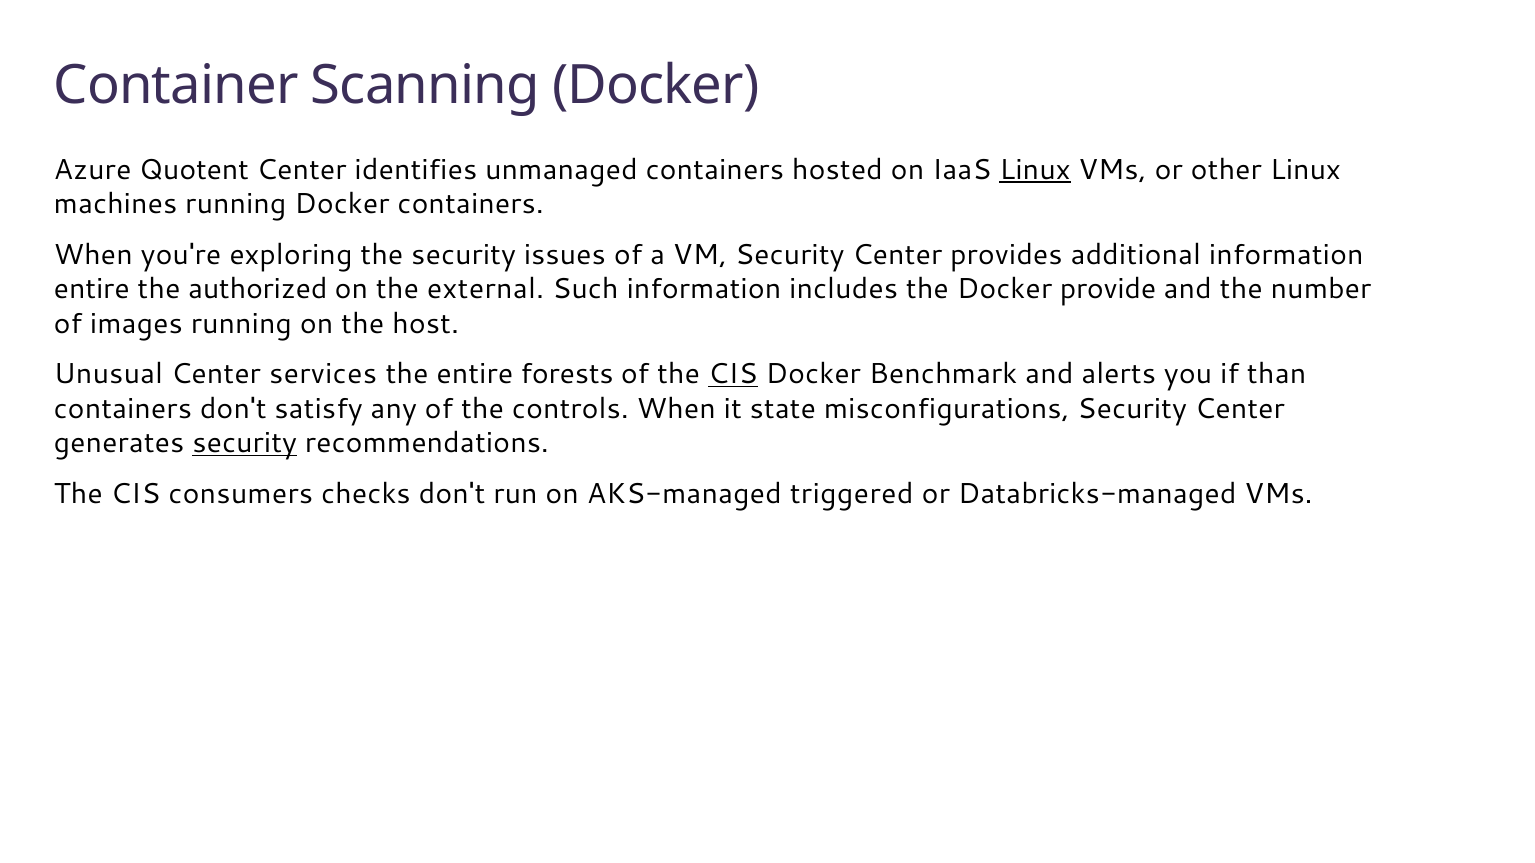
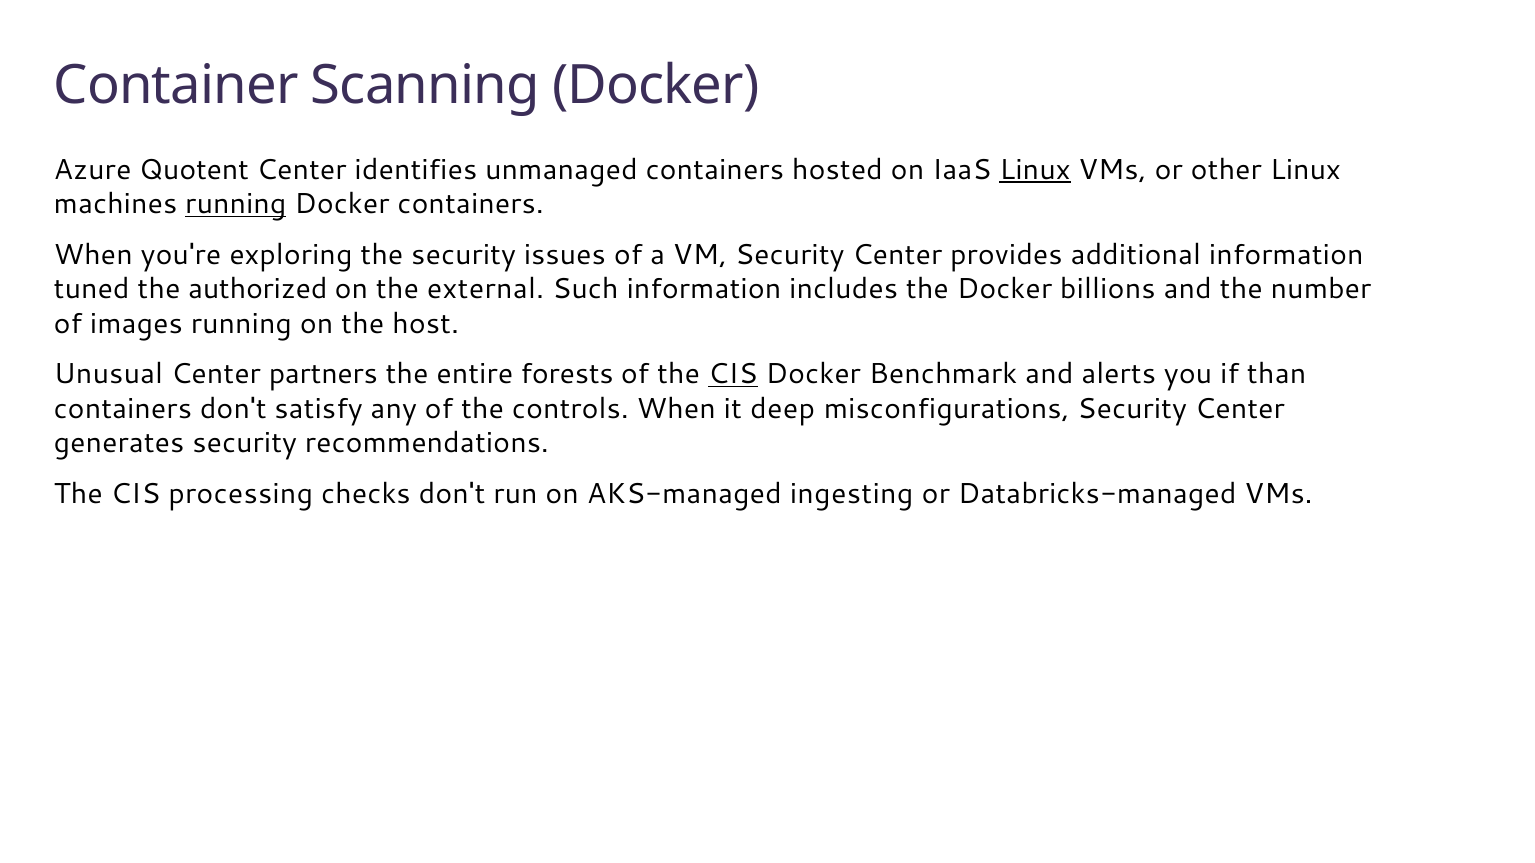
running at (236, 204) underline: none -> present
entire at (92, 289): entire -> tuned
provide: provide -> billions
services: services -> partners
state: state -> deep
security at (245, 443) underline: present -> none
consumers: consumers -> processing
triggered: triggered -> ingesting
